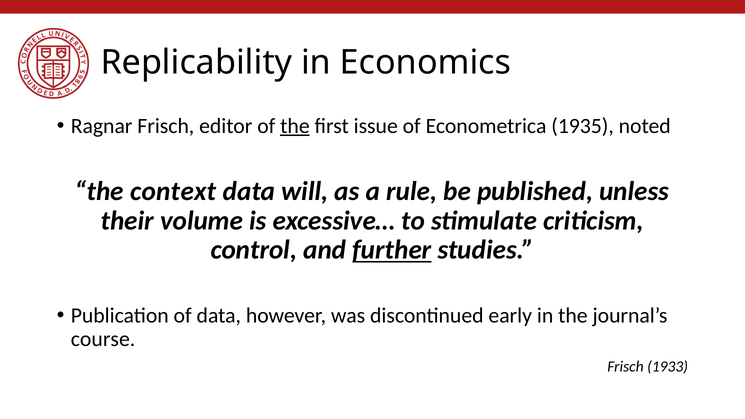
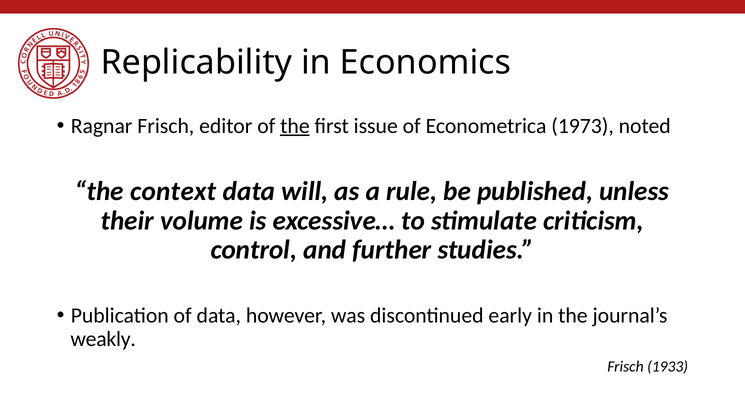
1935: 1935 -> 1973
further underline: present -> none
course: course -> weakly
